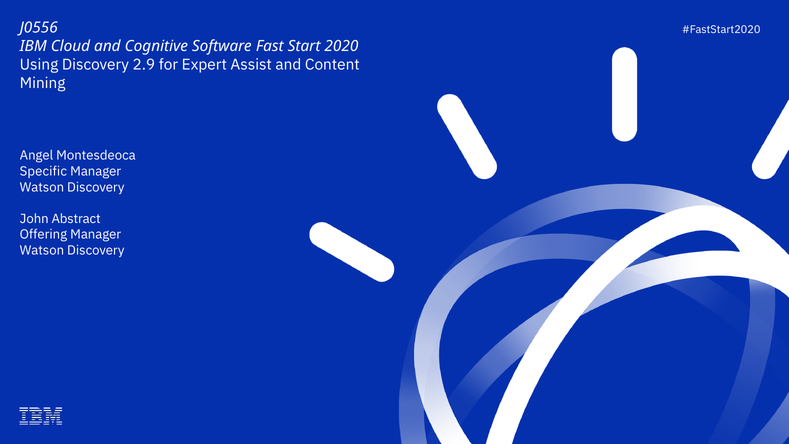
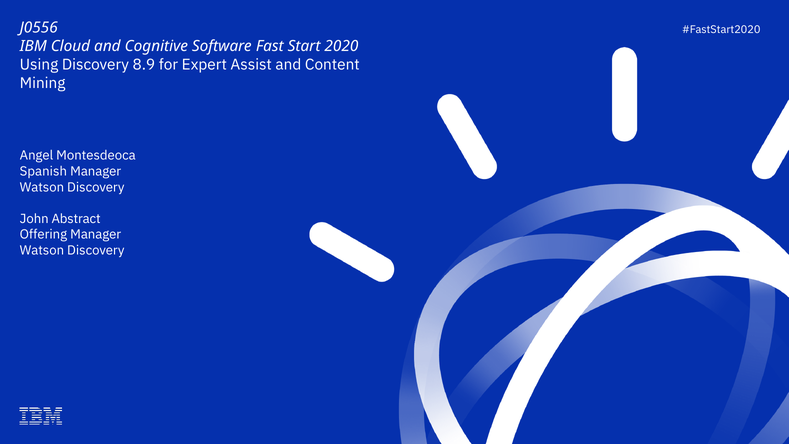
2.9: 2.9 -> 8.9
Specific: Specific -> Spanish
